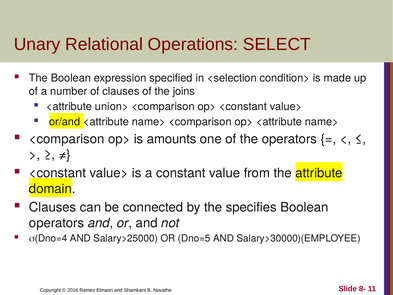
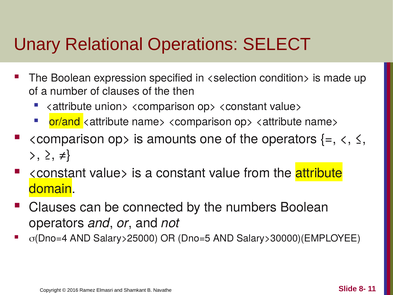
joins: joins -> then
specifies: specifies -> numbers
